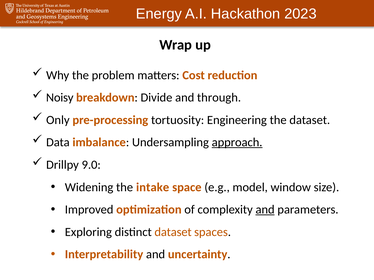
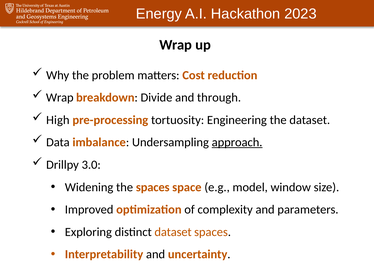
Noisy at (60, 98): Noisy -> Wrap
Only: Only -> High
9.0: 9.0 -> 3.0
the intake: intake -> spaces
and at (265, 210) underline: present -> none
